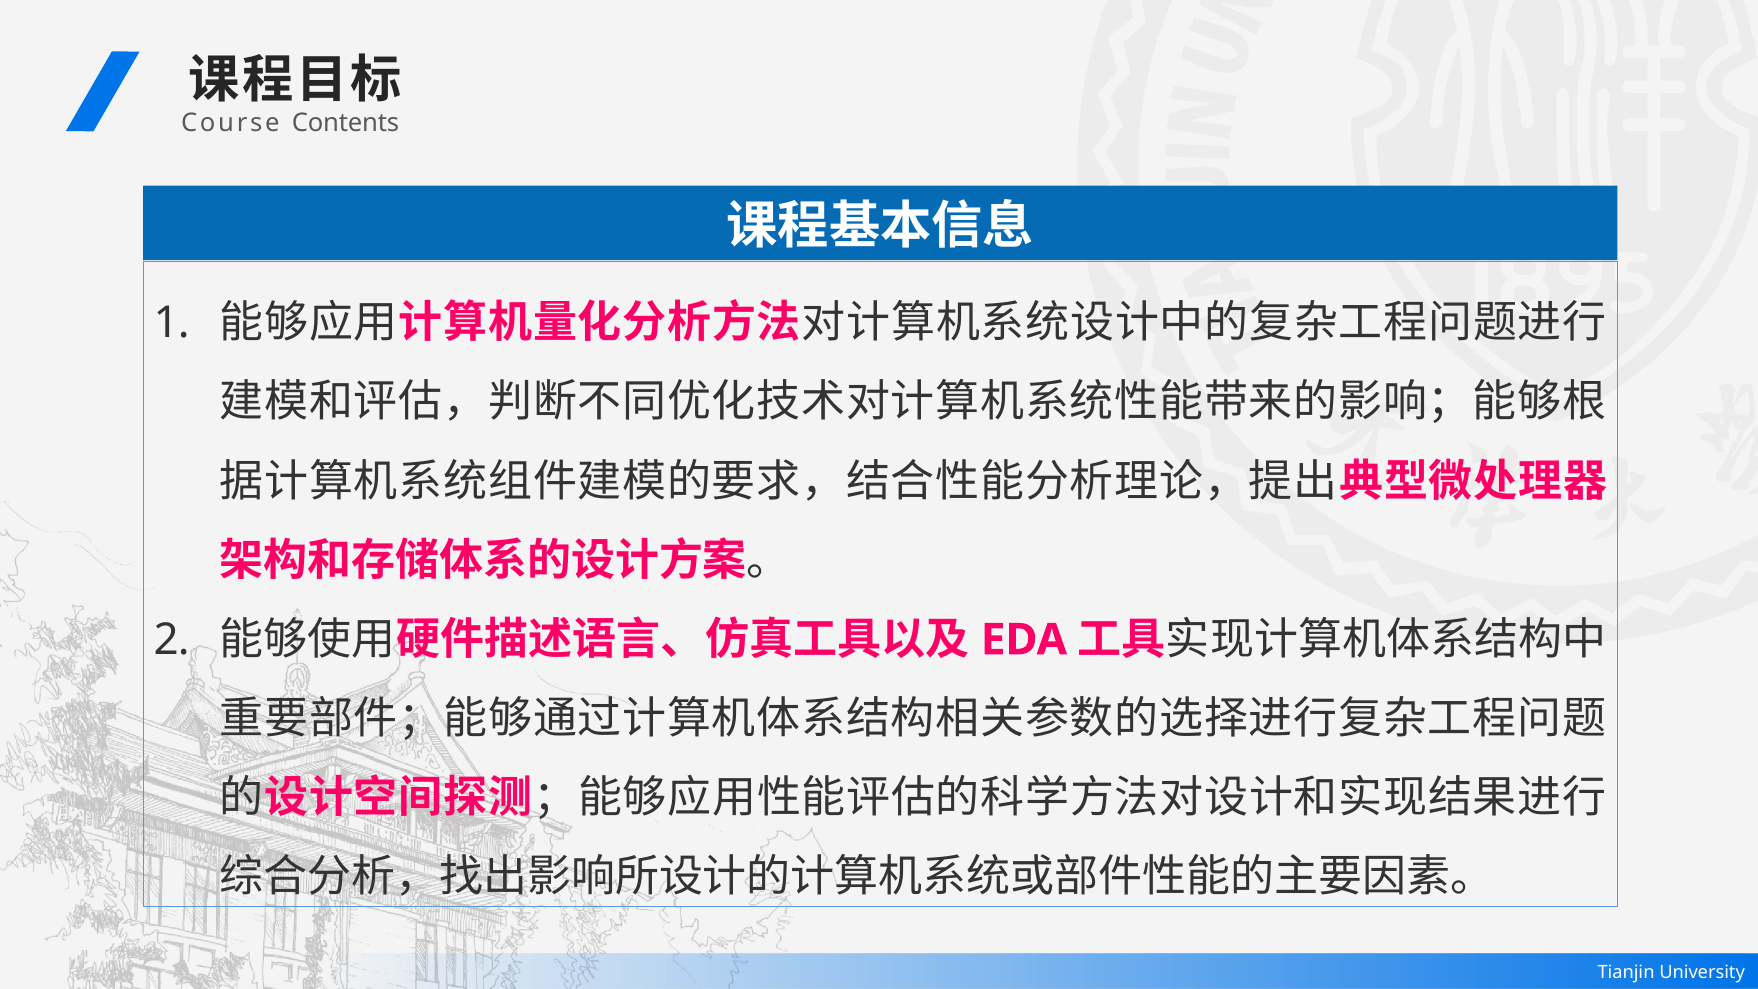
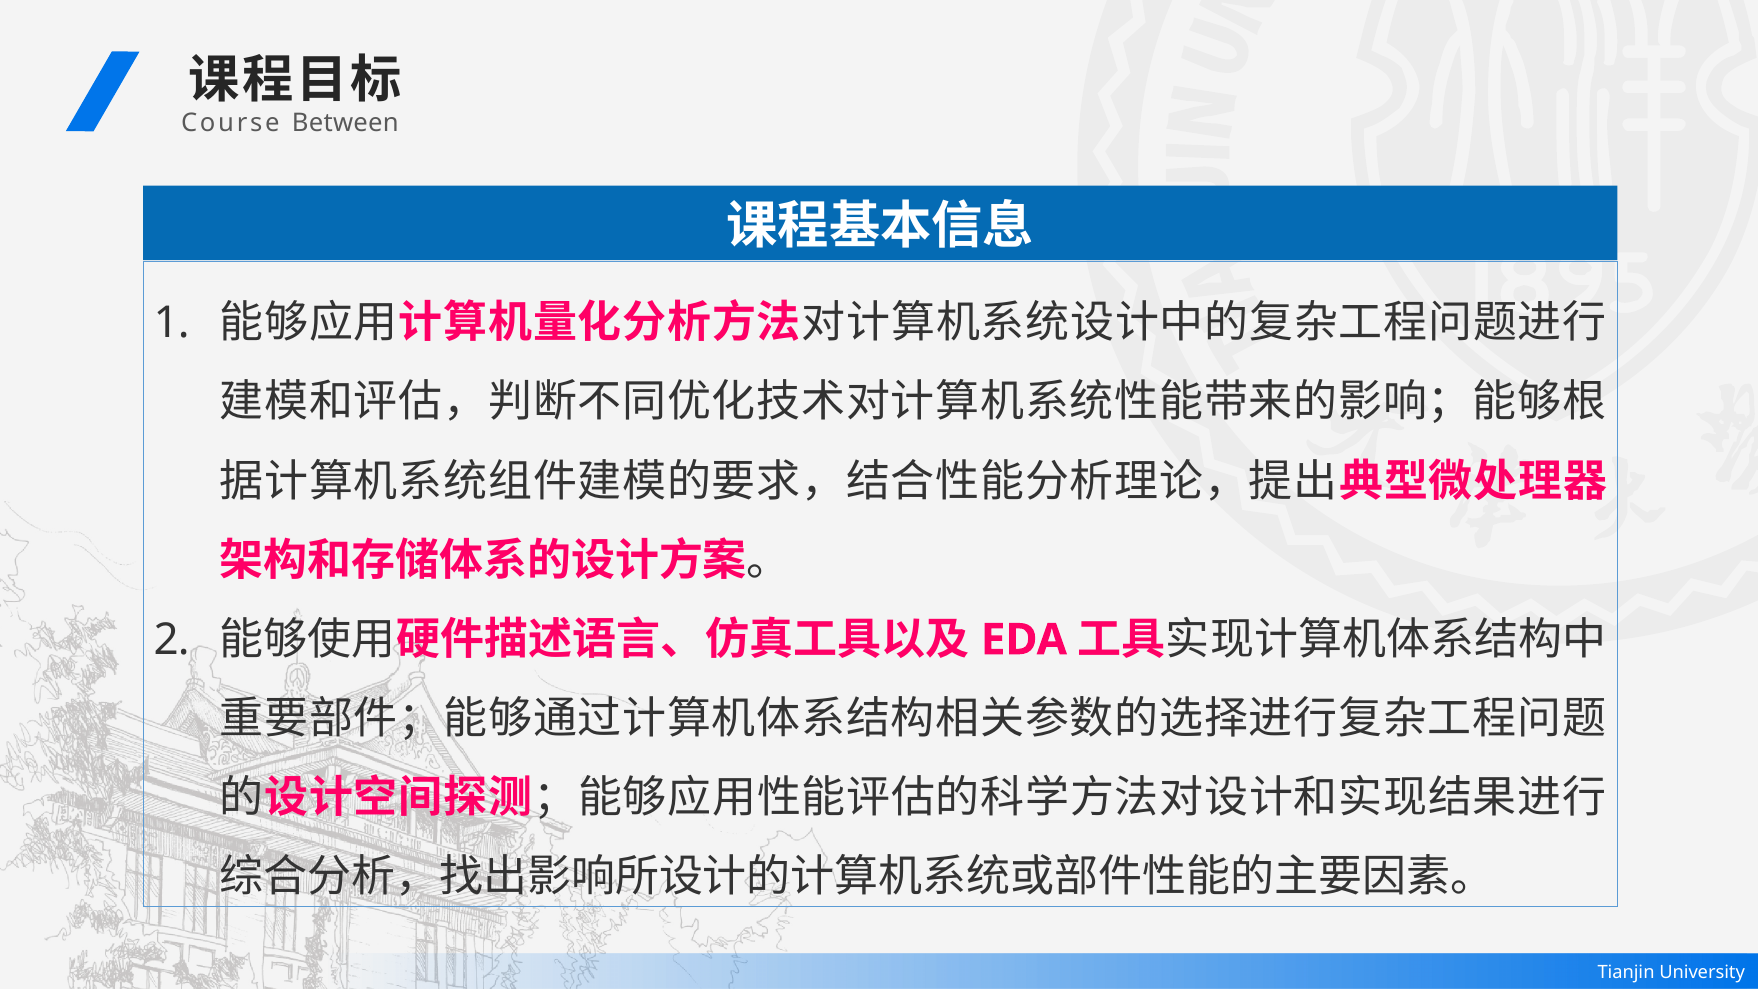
Contents: Contents -> Between
